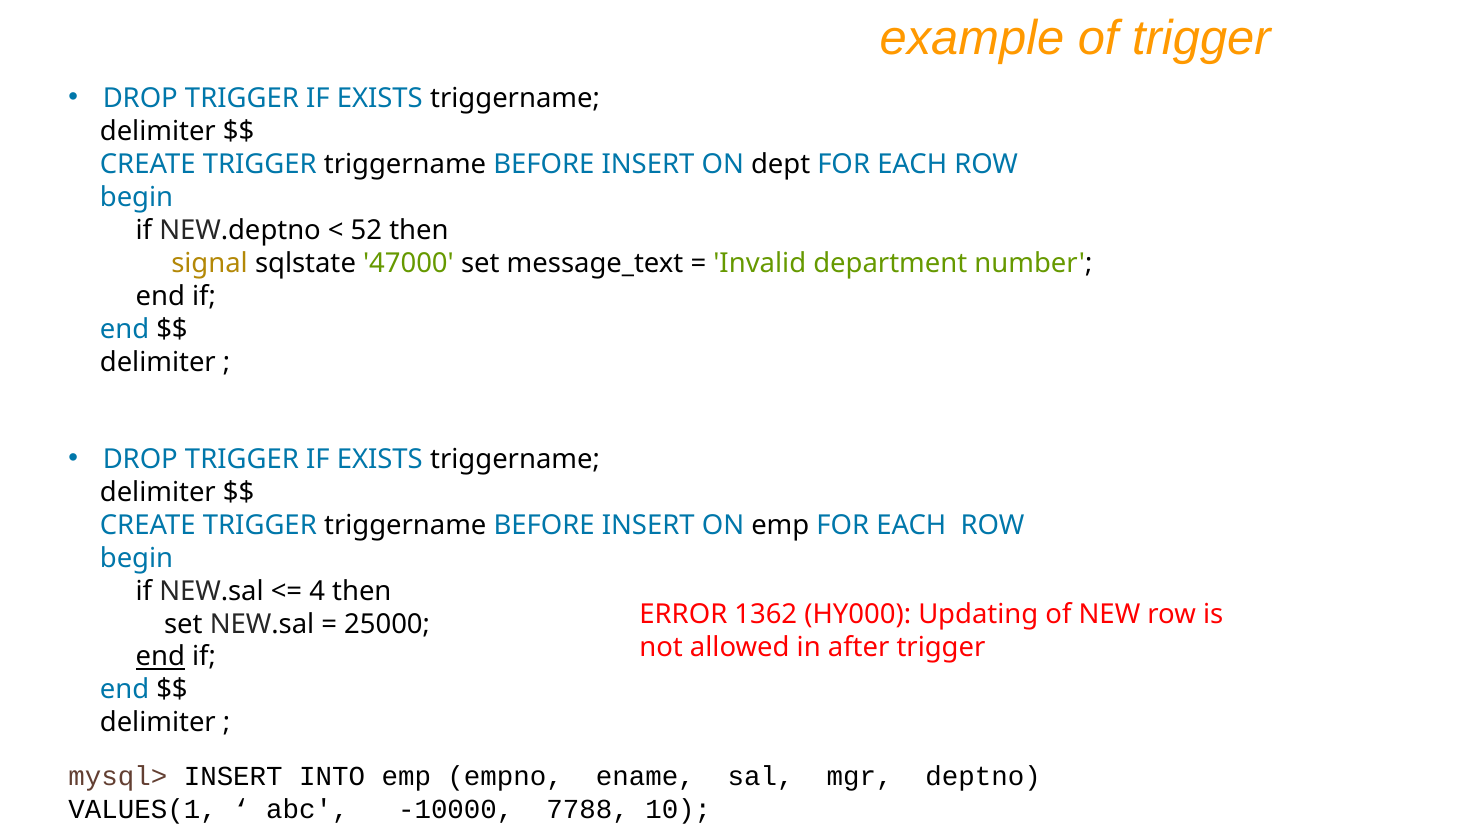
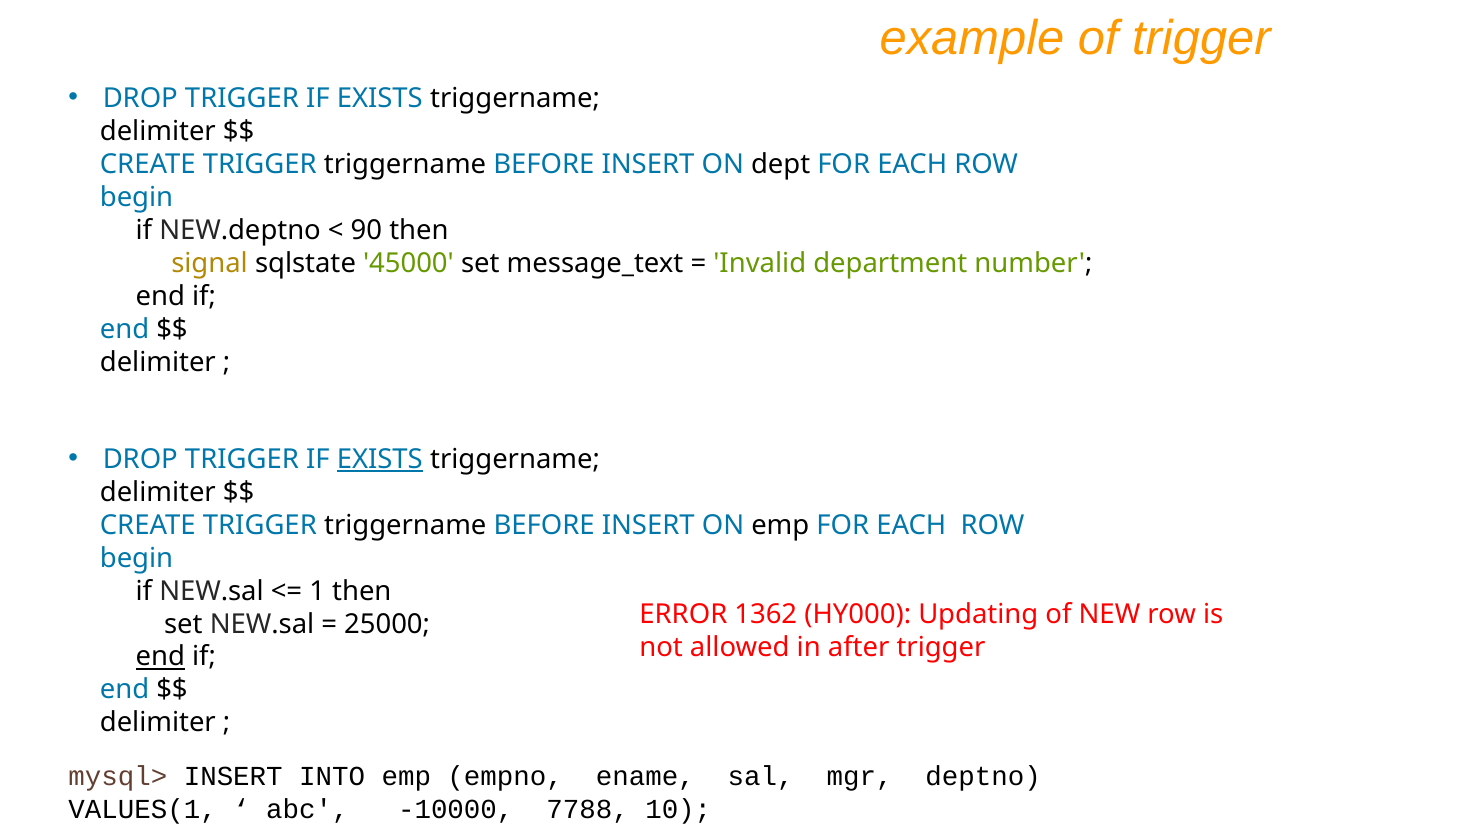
52: 52 -> 90
47000: 47000 -> 45000
EXISTS at (380, 459) underline: none -> present
4: 4 -> 1
